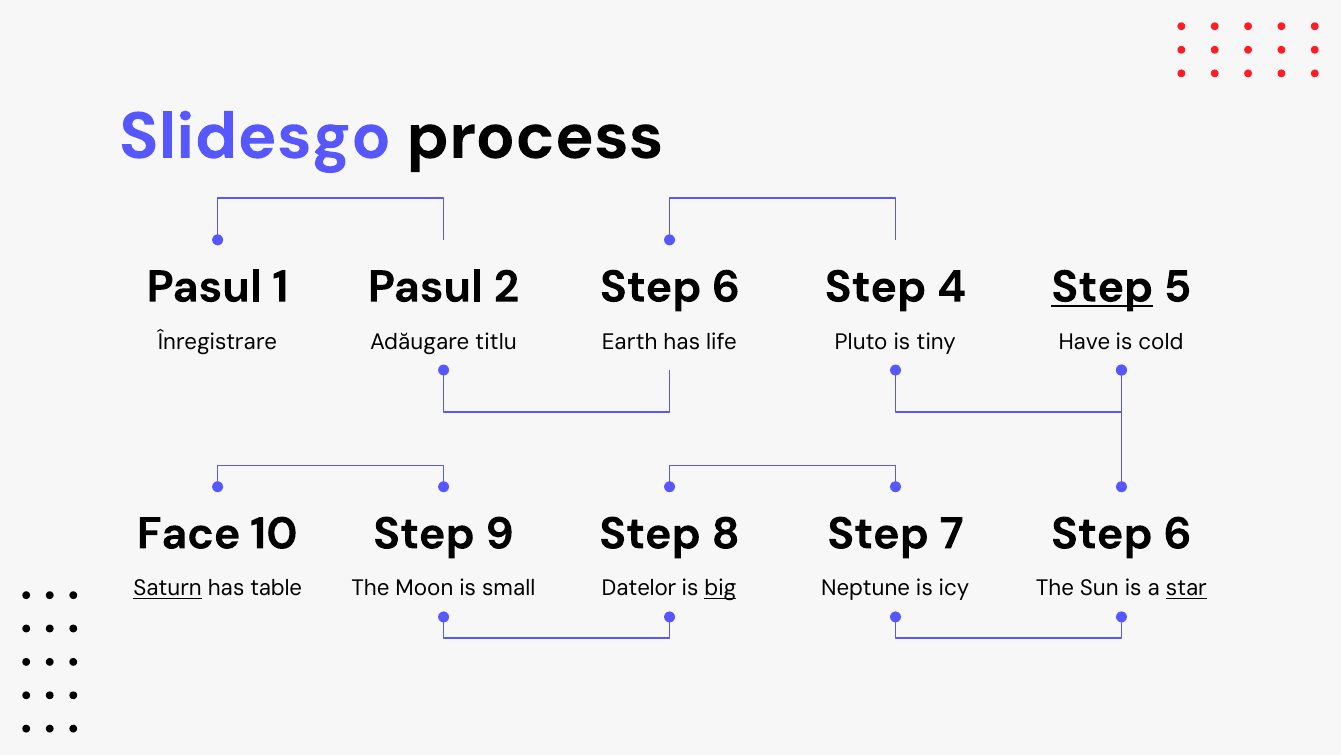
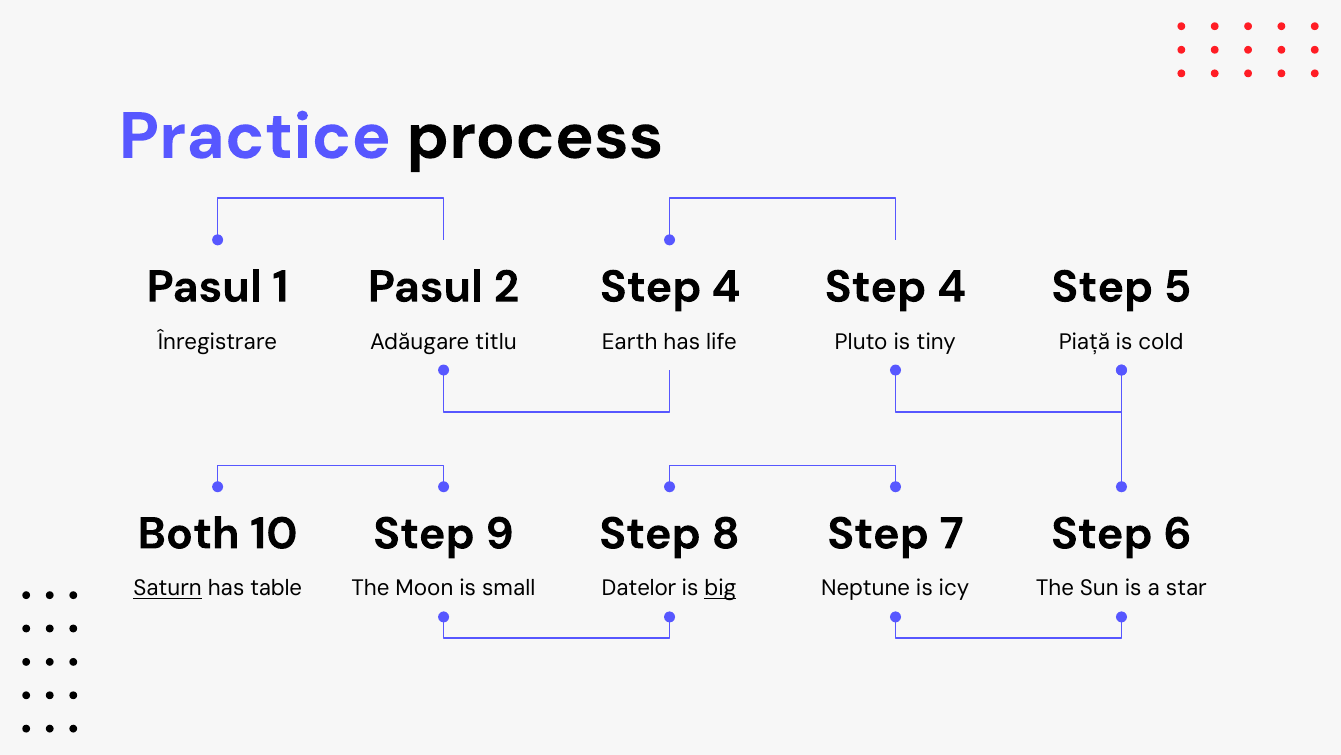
Slidesgo: Slidesgo -> Practice
6 at (726, 287): 6 -> 4
Step at (1102, 287) underline: present -> none
Have: Have -> Piață
Face: Face -> Both
star underline: present -> none
